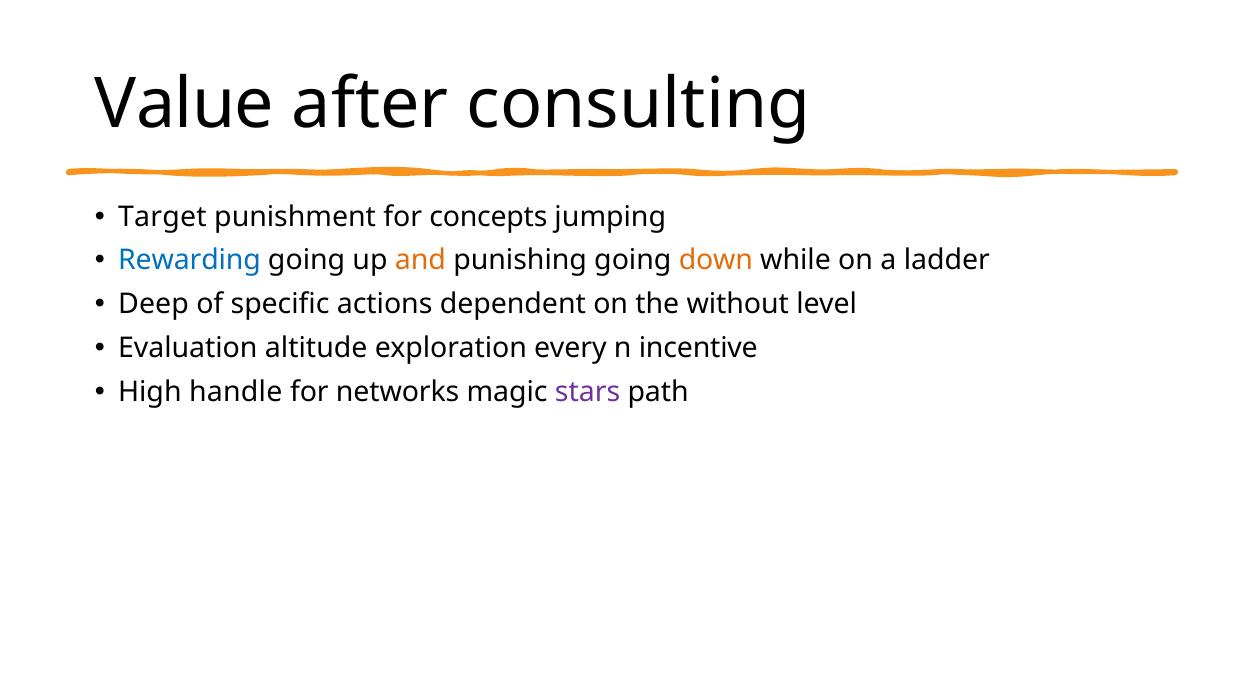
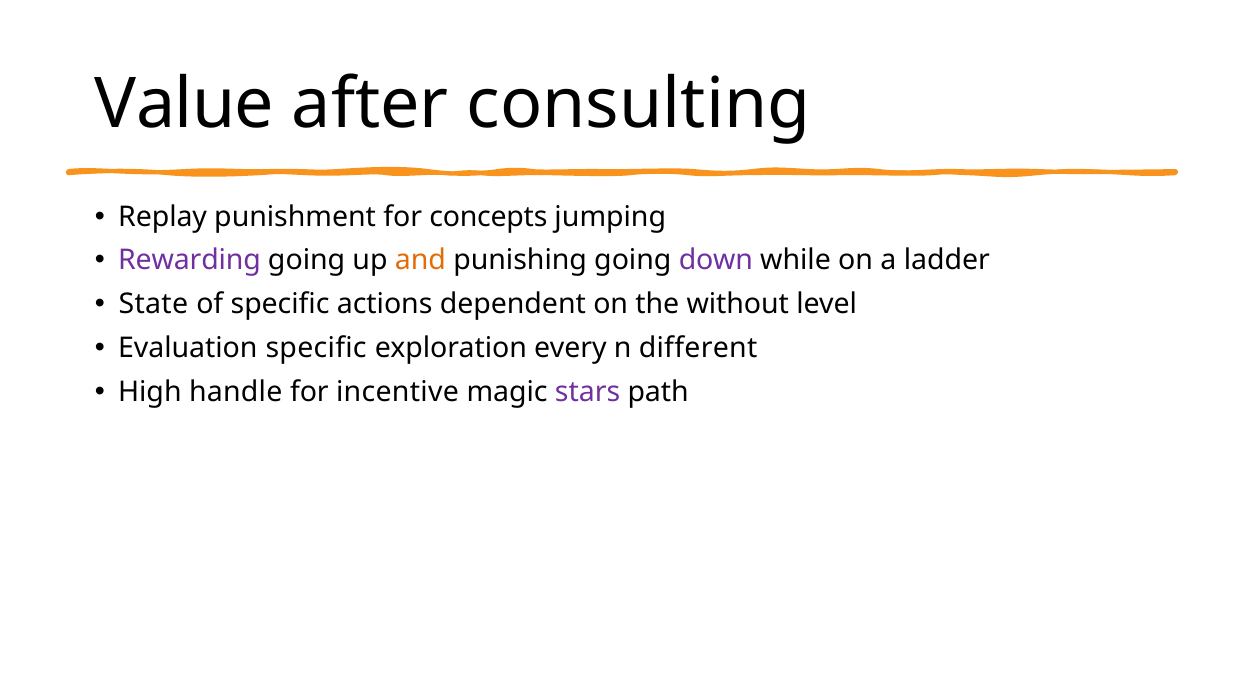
Target: Target -> Replay
Rewarding colour: blue -> purple
down colour: orange -> purple
Deep: Deep -> State
Evaluation altitude: altitude -> specific
incentive: incentive -> different
networks: networks -> incentive
